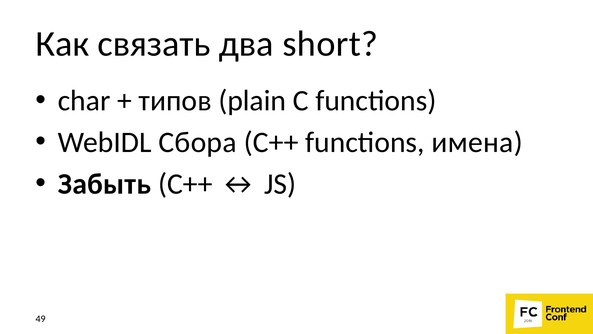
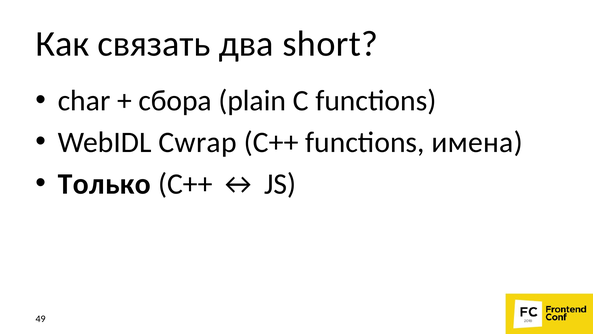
типов: типов -> сбора
Сбора: Сбора -> Cwrap
Забыть: Забыть -> Только
